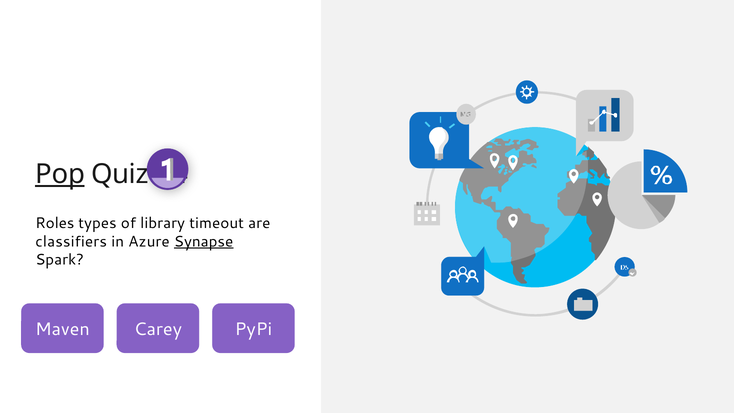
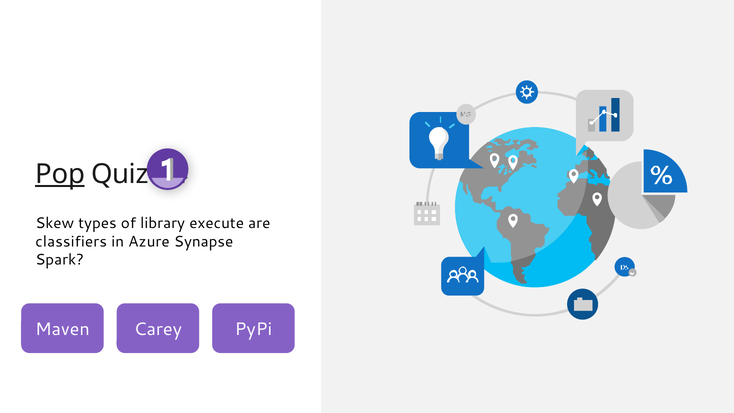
Roles: Roles -> Skew
timeout: timeout -> execute
Synapse underline: present -> none
